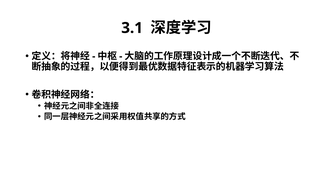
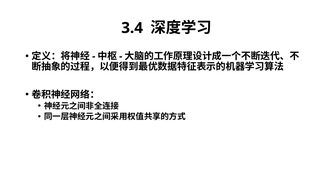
3.1: 3.1 -> 3.4
